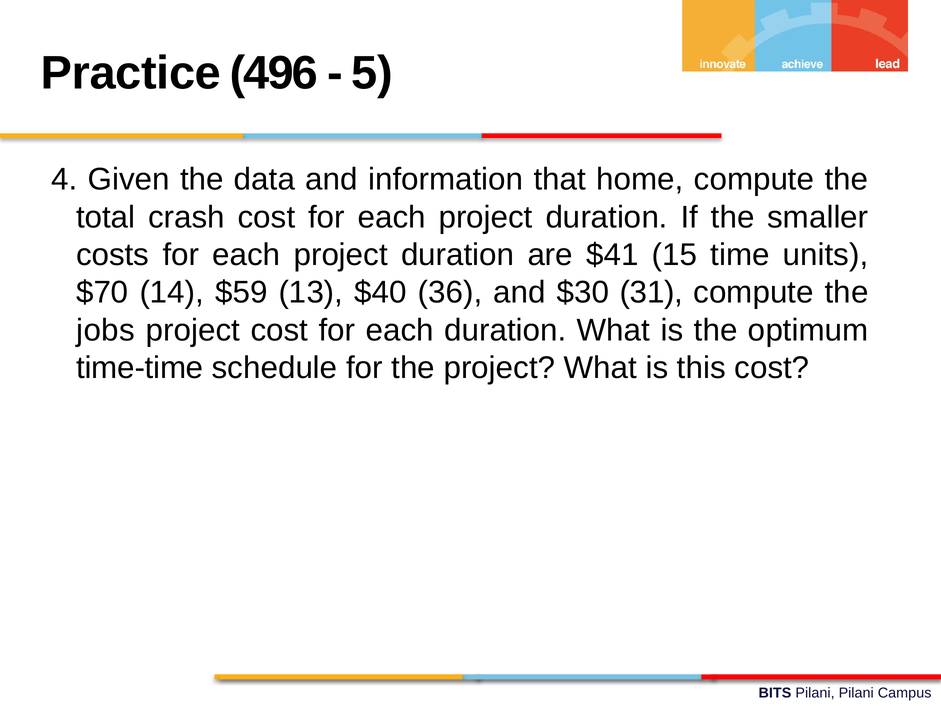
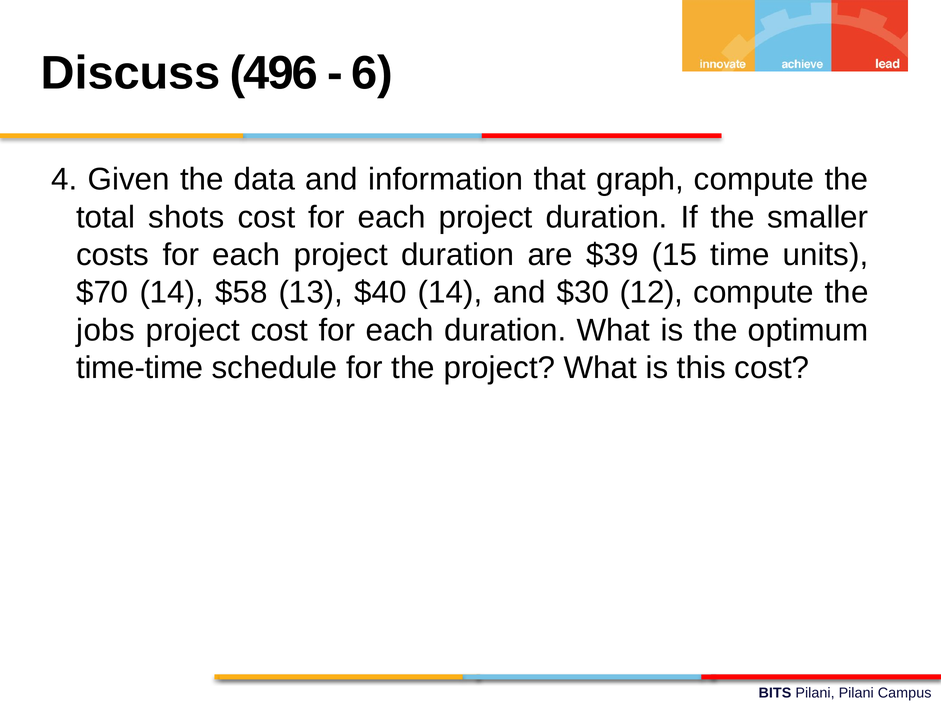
Practice: Practice -> Discuss
5: 5 -> 6
home: home -> graph
crash: crash -> shots
$41: $41 -> $39
$59: $59 -> $58
$40 36: 36 -> 14
31: 31 -> 12
